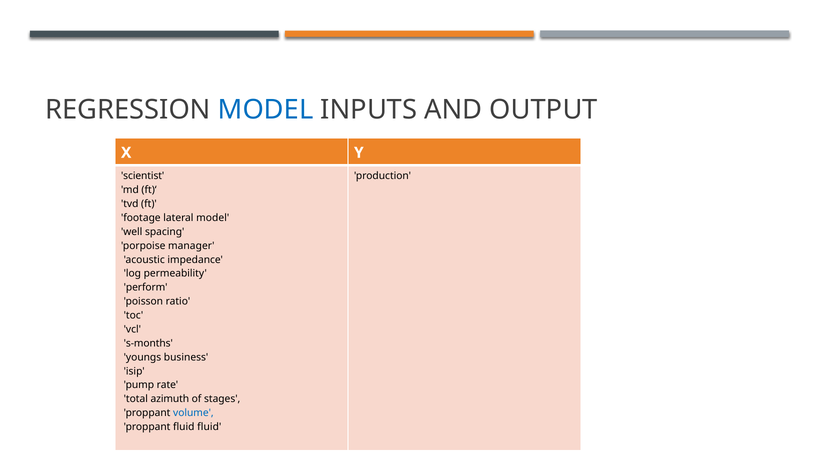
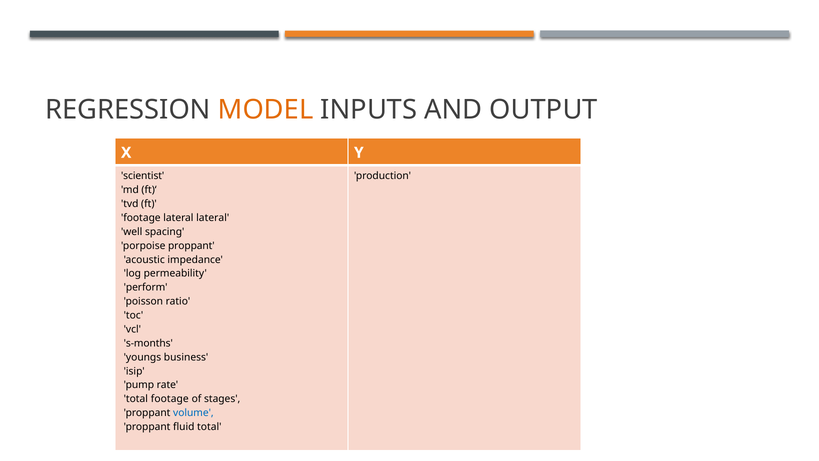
MODEL at (266, 109) colour: blue -> orange
lateral model: model -> lateral
porpoise manager: manager -> proppant
total azimuth: azimuth -> footage
fluid fluid: fluid -> total
